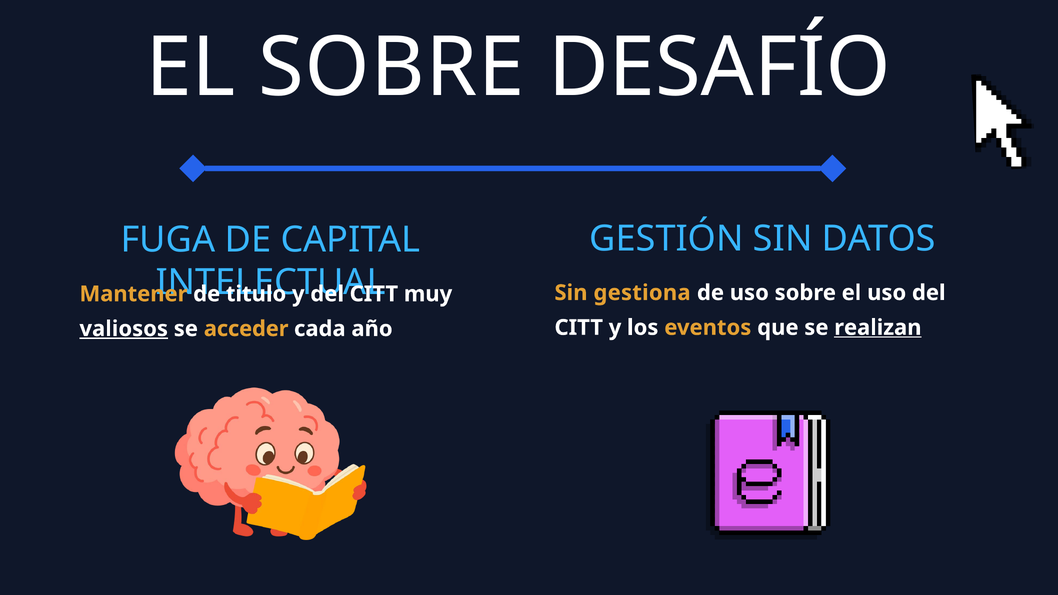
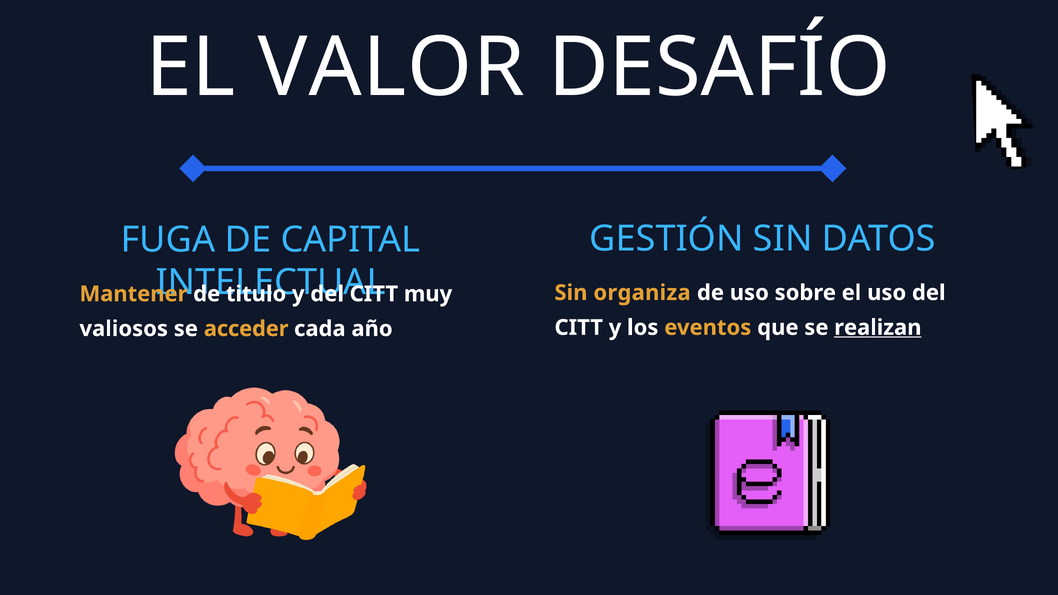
EL SOBRE: SOBRE -> VALOR
gestiona: gestiona -> organiza
valiosos underline: present -> none
